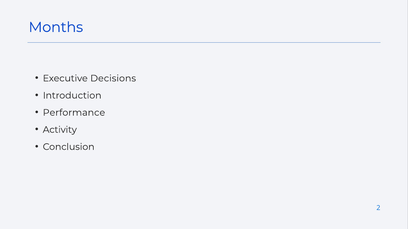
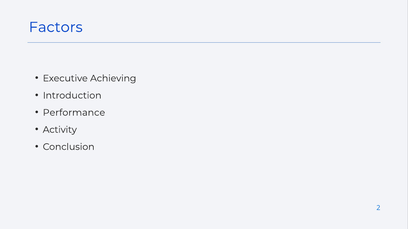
Months: Months -> Factors
Decisions: Decisions -> Achieving
